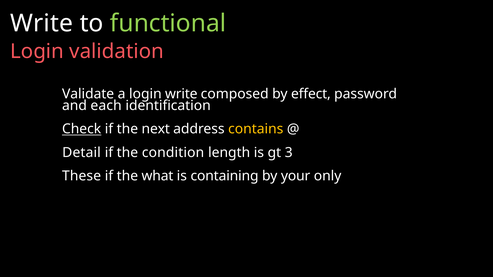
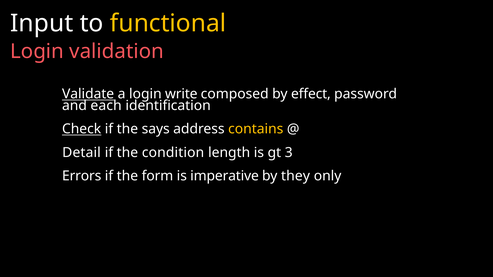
Write at (42, 23): Write -> Input
functional colour: light green -> yellow
Validate underline: none -> present
next: next -> says
These: These -> Errors
what: what -> form
containing: containing -> imperative
your: your -> they
